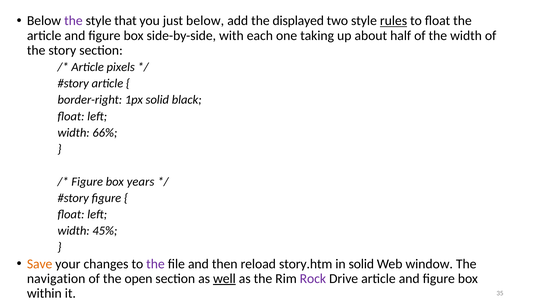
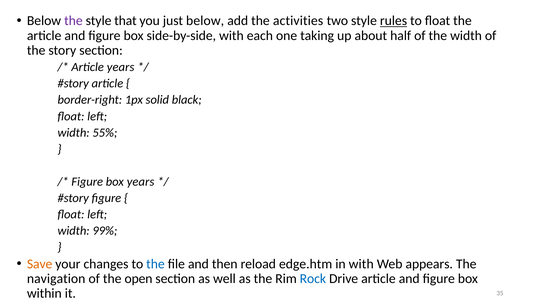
displayed: displayed -> activities
Article pixels: pixels -> years
66%: 66% -> 55%
45%: 45% -> 99%
the at (155, 264) colour: purple -> blue
story.htm: story.htm -> edge.htm
in solid: solid -> with
window: window -> appears
well underline: present -> none
Rock colour: purple -> blue
